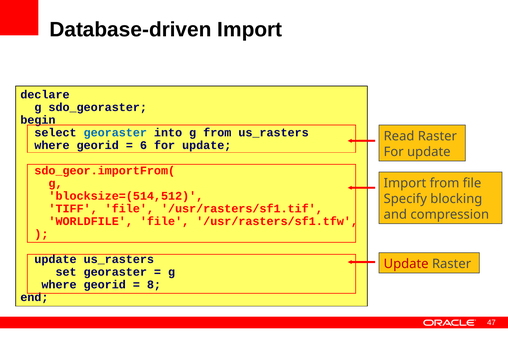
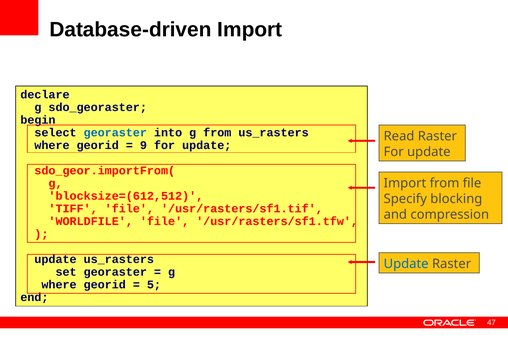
6: 6 -> 9
blocksize=(514,512: blocksize=(514,512 -> blocksize=(612,512
Update at (406, 264) colour: red -> blue
8: 8 -> 5
